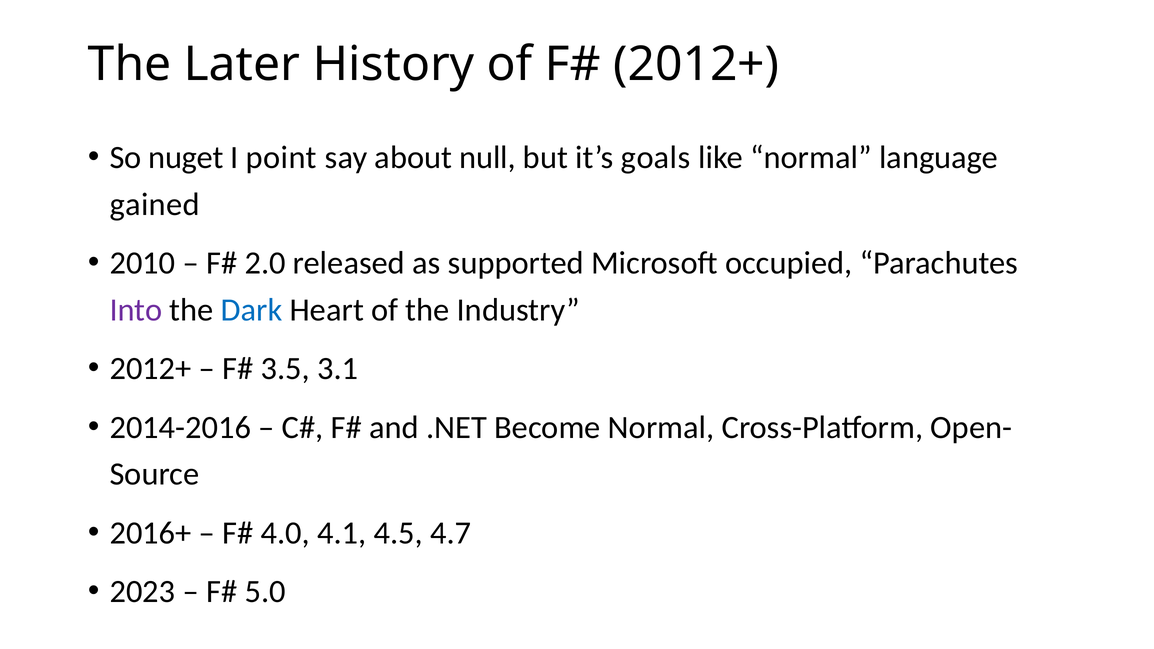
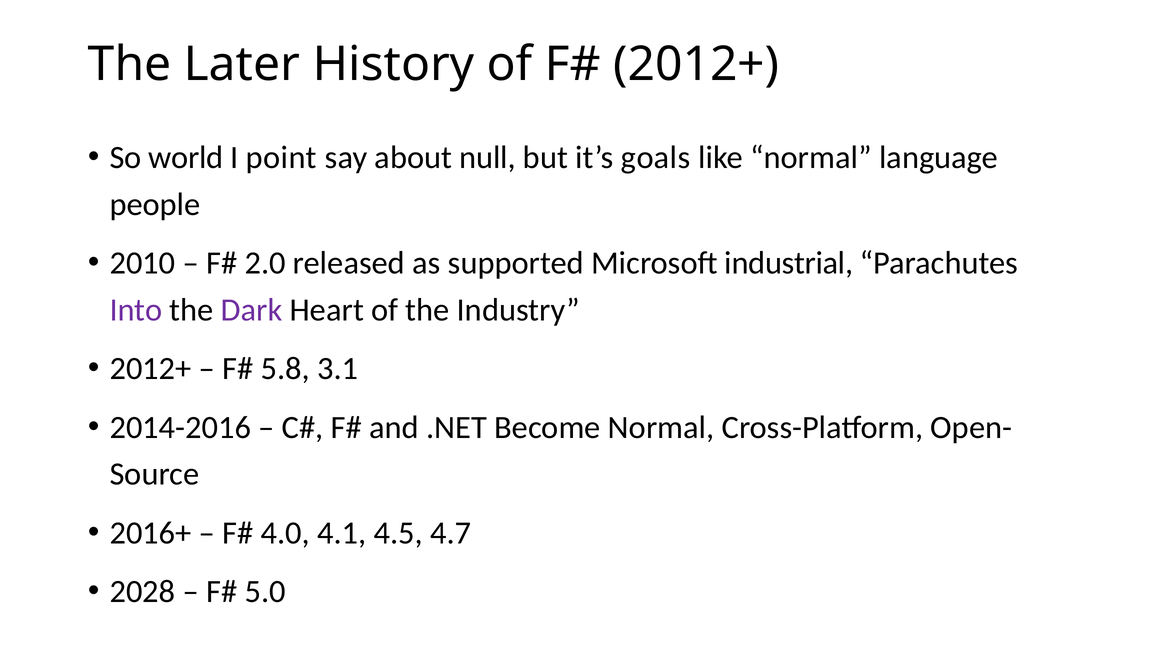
nuget: nuget -> world
gained: gained -> people
occupied: occupied -> industrial
Dark colour: blue -> purple
3.5: 3.5 -> 5.8
2023: 2023 -> 2028
